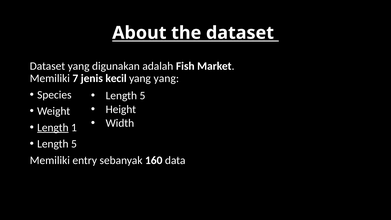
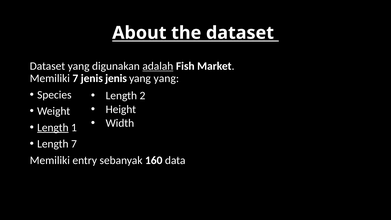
adalah underline: none -> present
jenis kecil: kecil -> jenis
5 at (142, 96): 5 -> 2
5 at (74, 144): 5 -> 7
